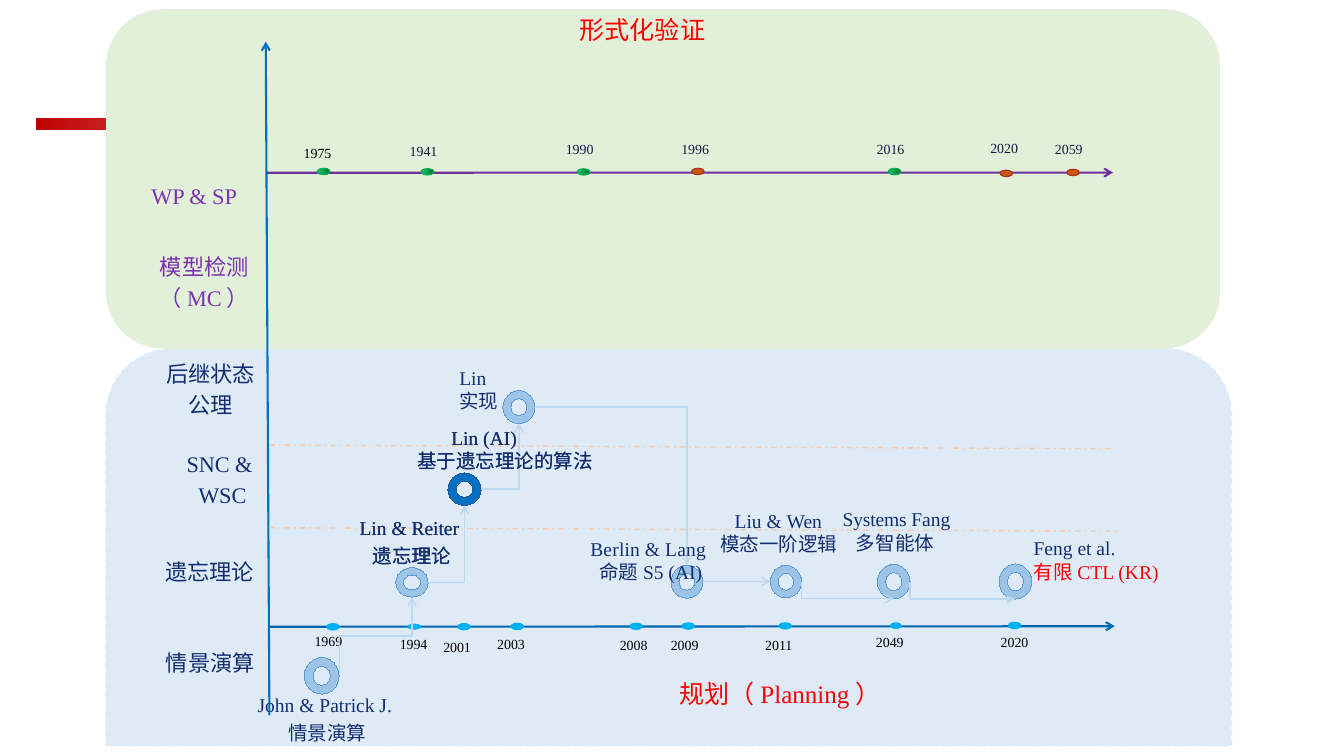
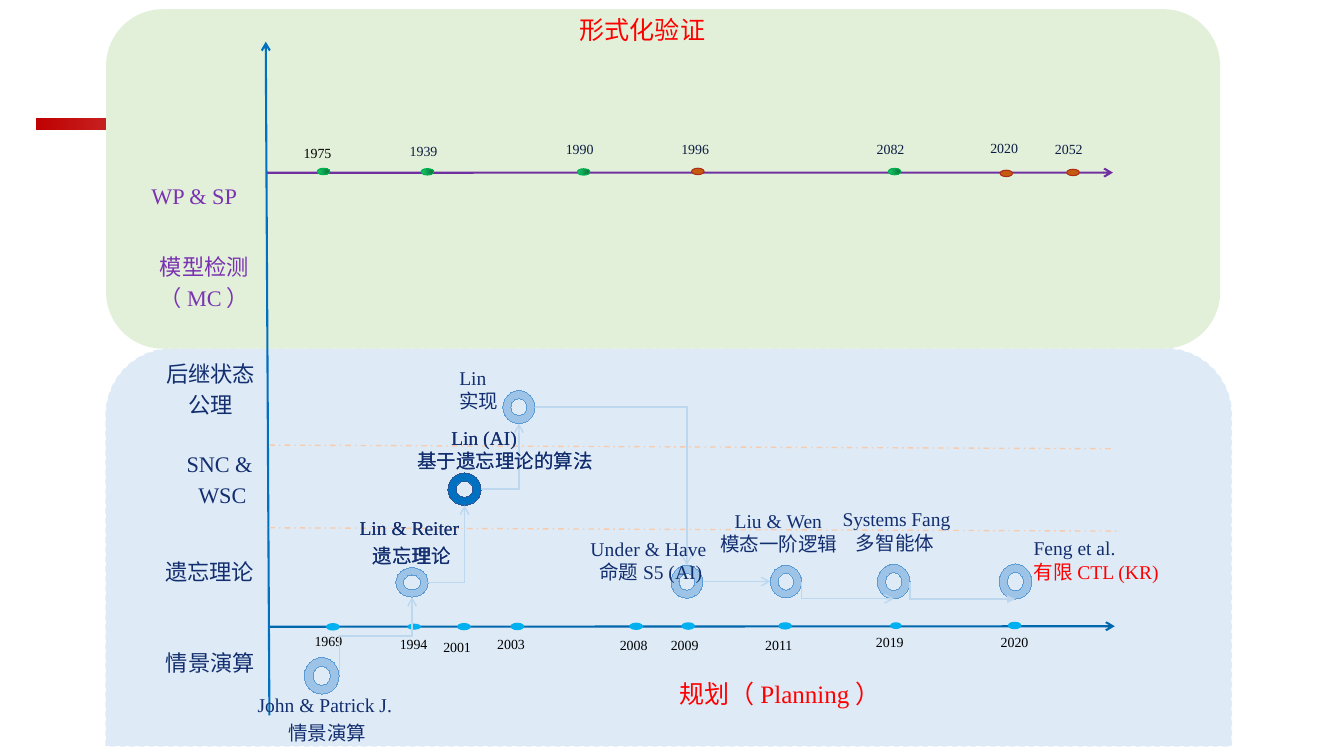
2059: 2059 -> 2052
2016: 2016 -> 2082
1941: 1941 -> 1939
Berlin: Berlin -> Under
Lang: Lang -> Have
2049: 2049 -> 2019
